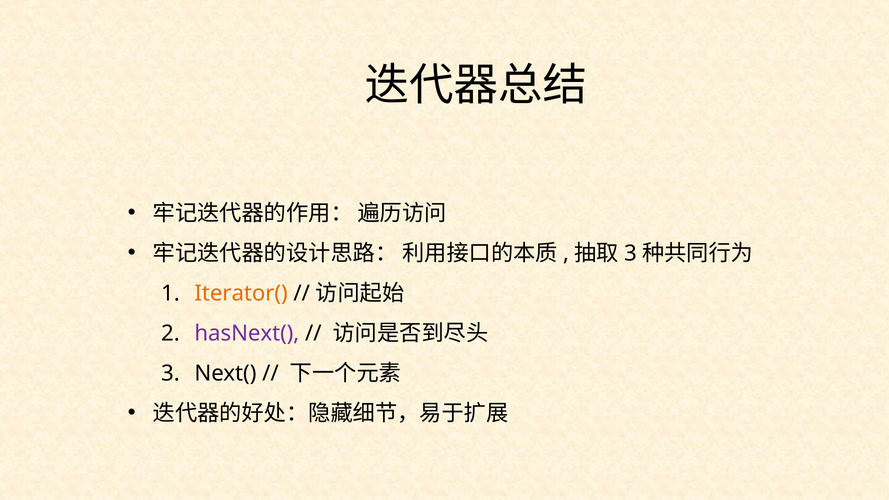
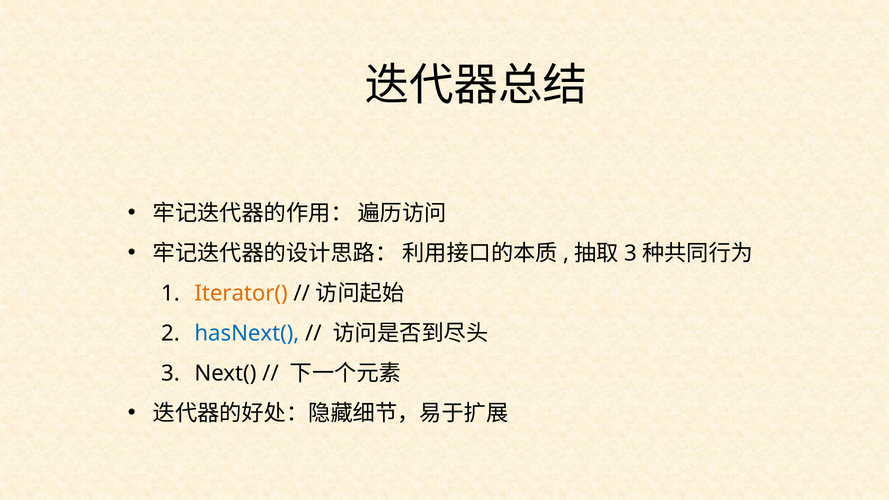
hasNext( colour: purple -> blue
